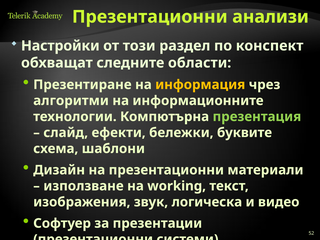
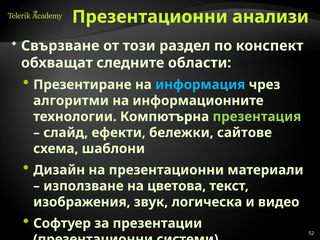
Настройки: Настройки -> Свързване
информация colour: yellow -> light blue
буквите: буквите -> сайтове
working: working -> цветова
